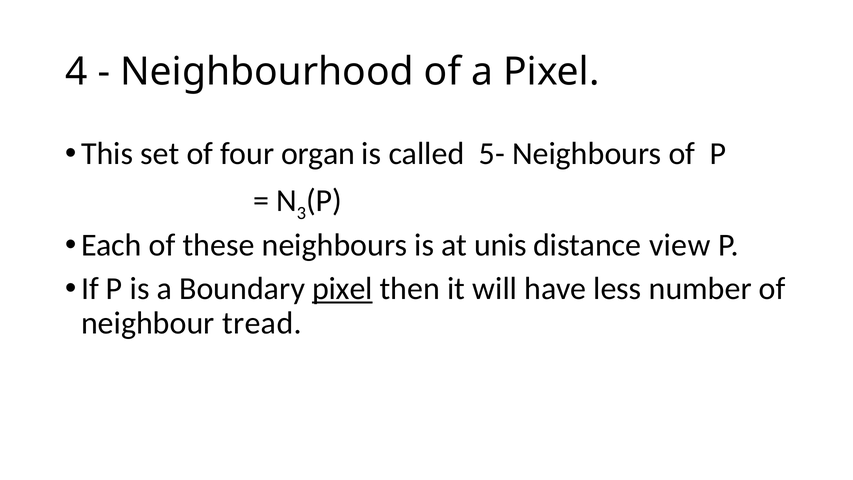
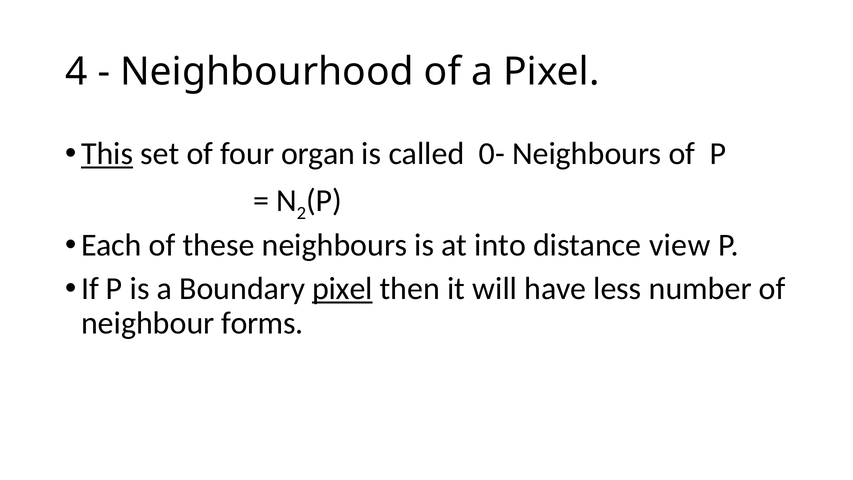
This underline: none -> present
5-: 5- -> 0-
3: 3 -> 2
unis: unis -> into
tread: tread -> forms
